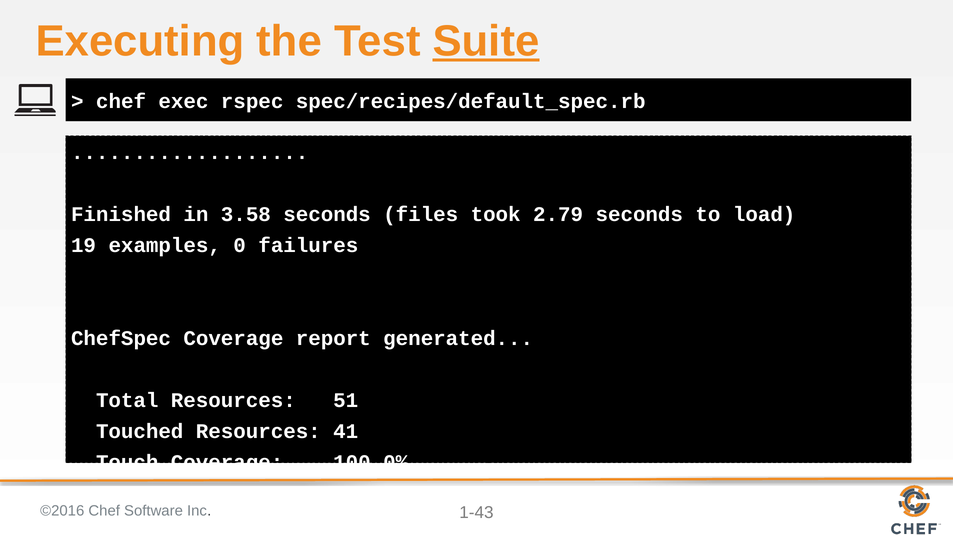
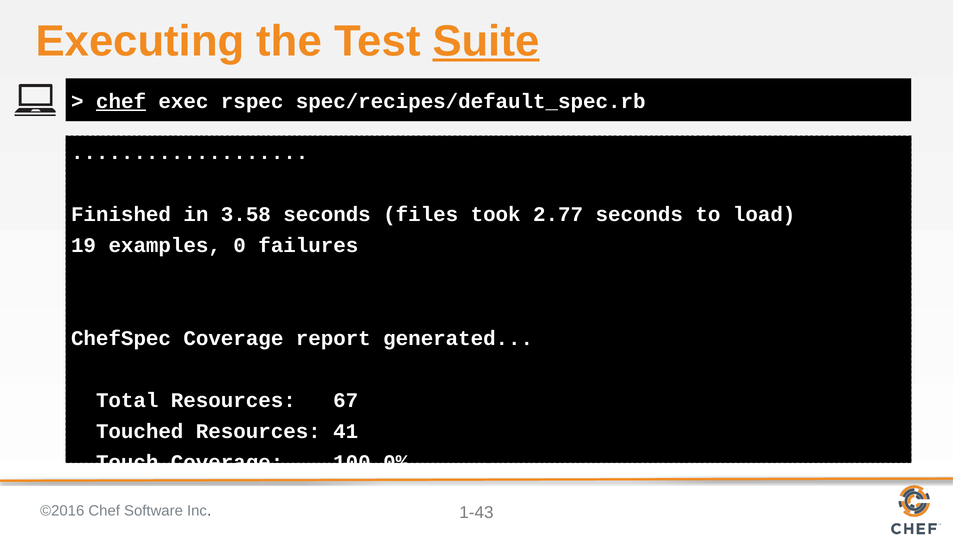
chef at (121, 101) underline: none -> present
2.79: 2.79 -> 2.77
51: 51 -> 67
